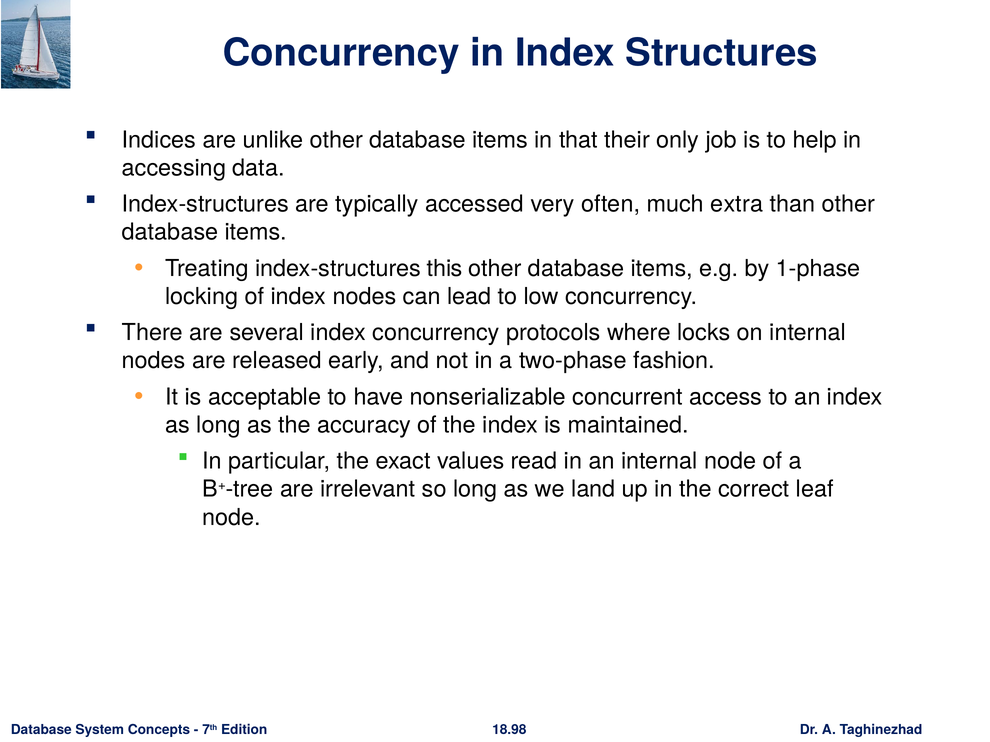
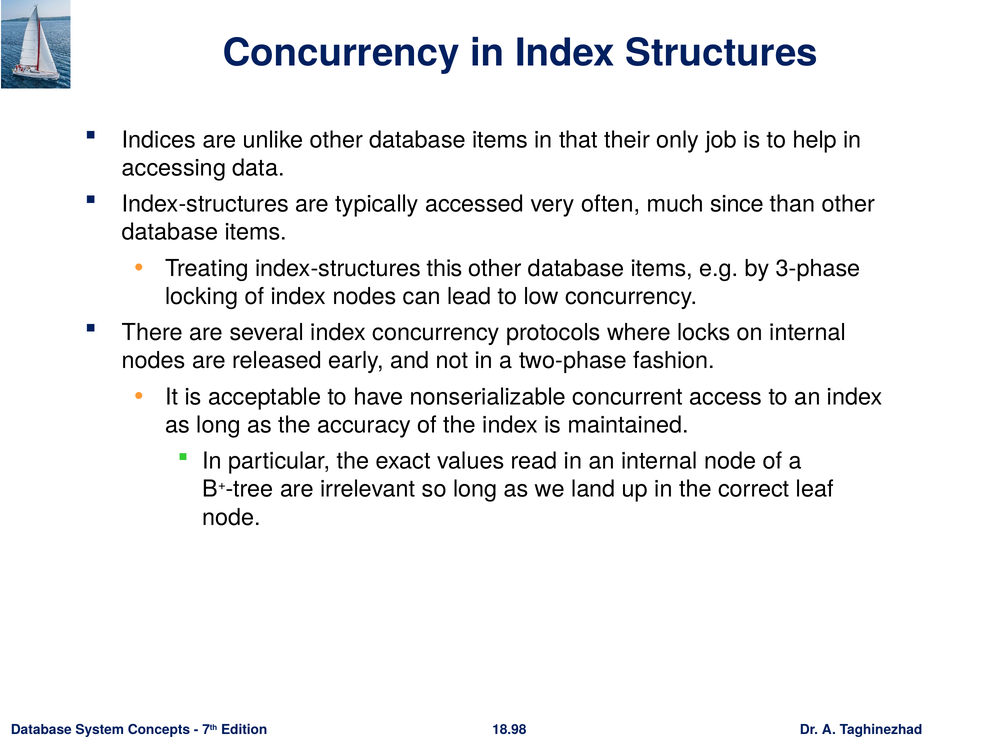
extra: extra -> since
1-phase: 1-phase -> 3-phase
